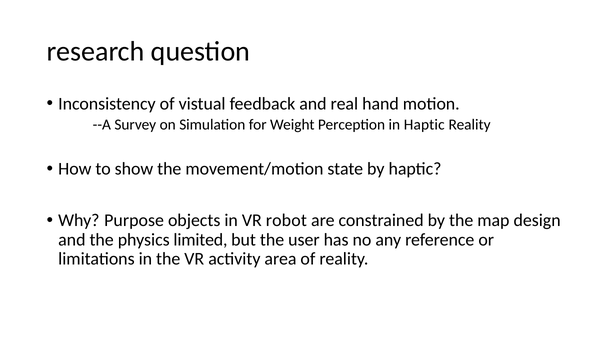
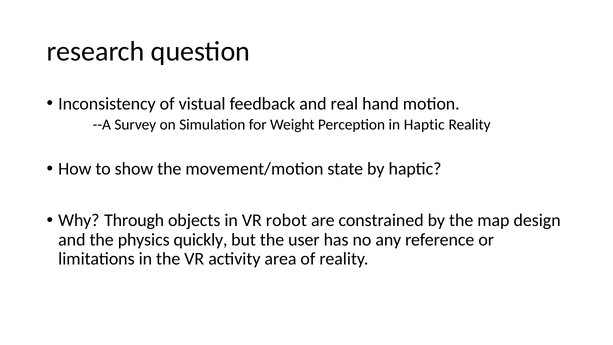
Purpose: Purpose -> Through
limited: limited -> quickly
